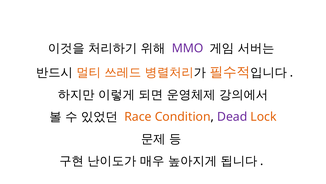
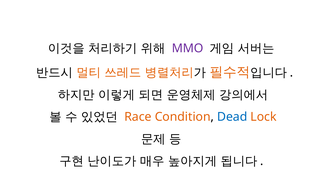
Dead colour: purple -> blue
